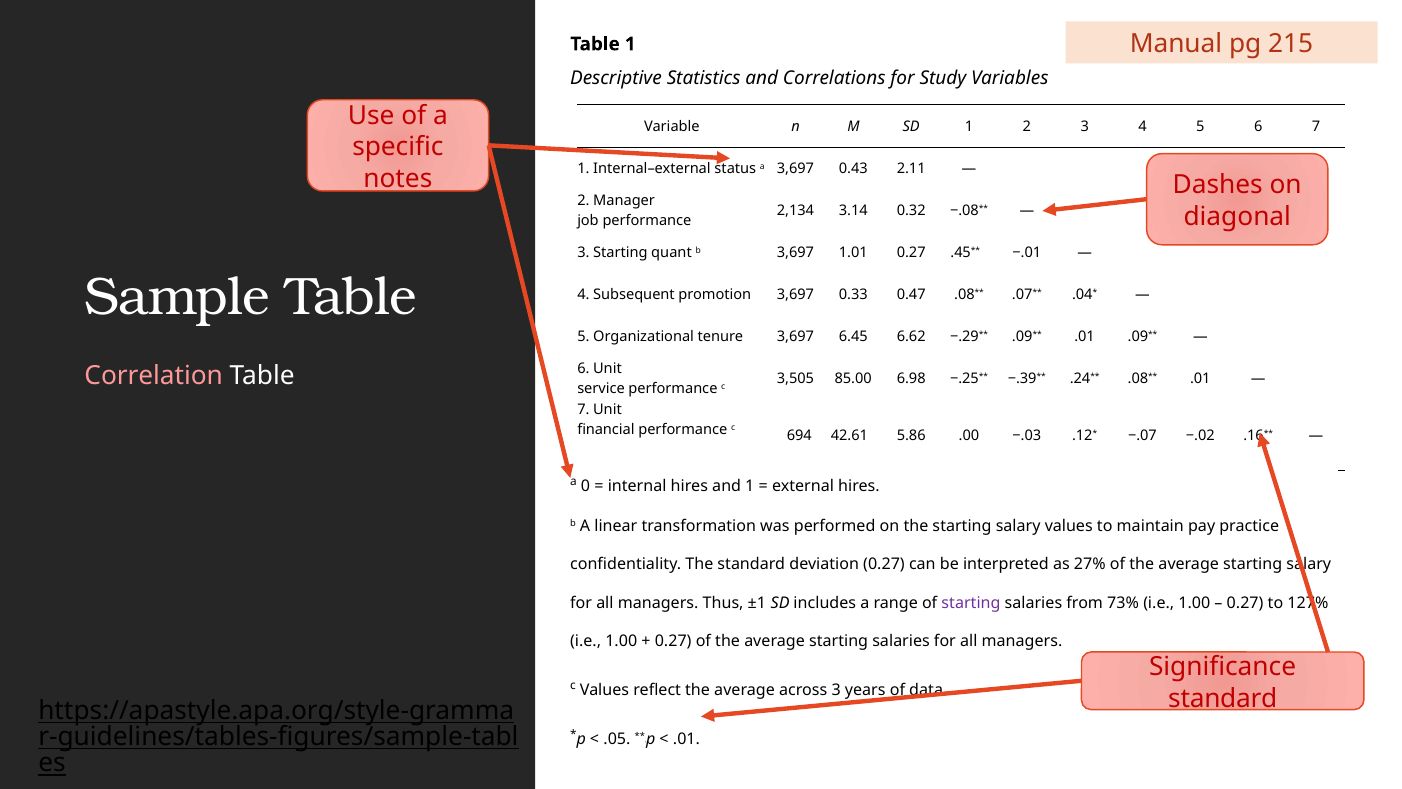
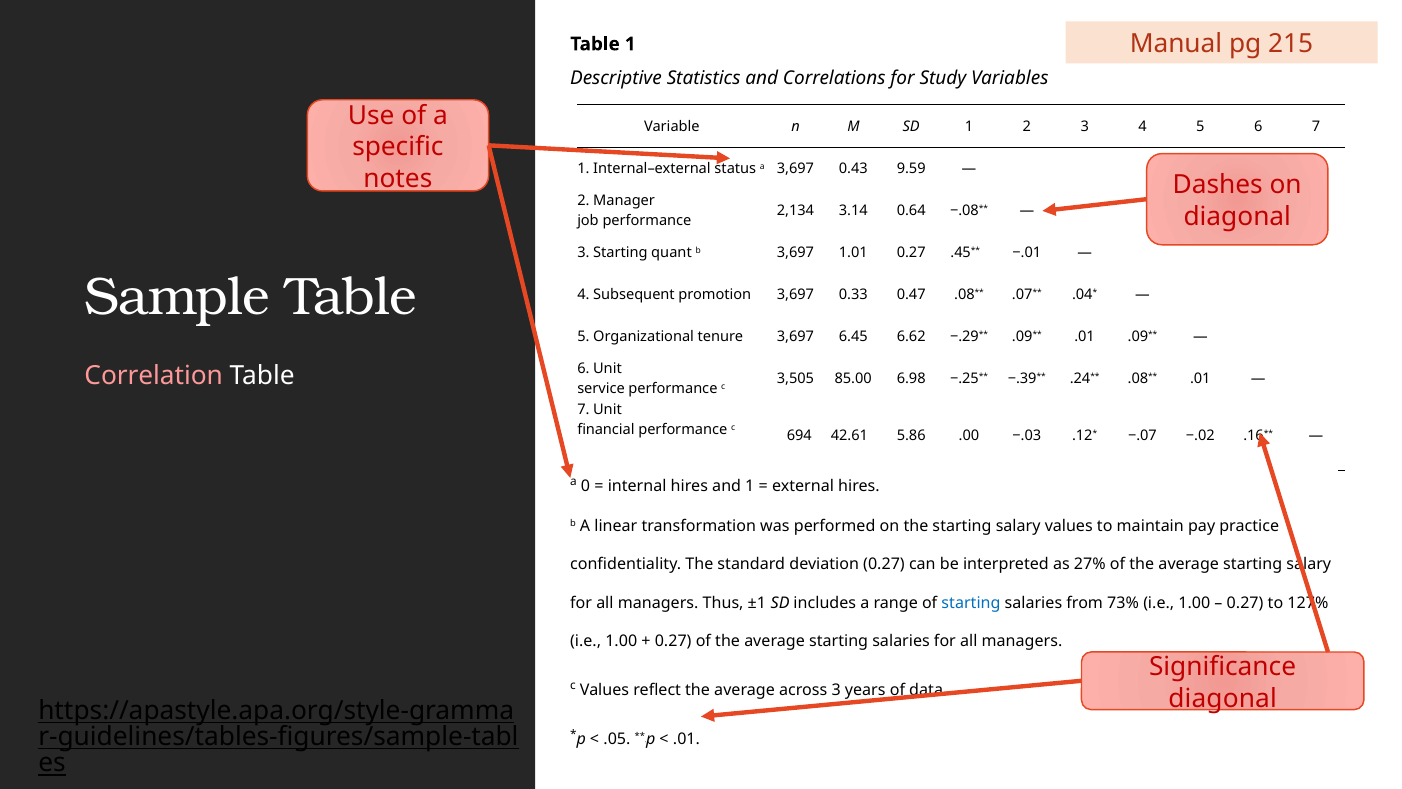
2.11: 2.11 -> 9.59
0.32: 0.32 -> 0.64
starting at (971, 603) colour: purple -> blue
standard at (1223, 698): standard -> diagonal
